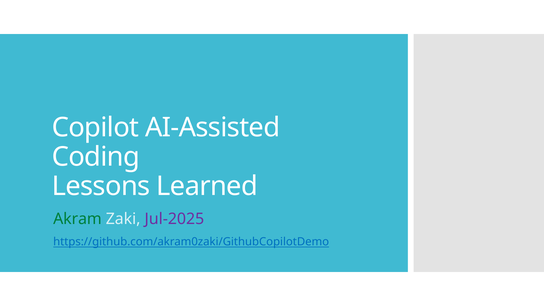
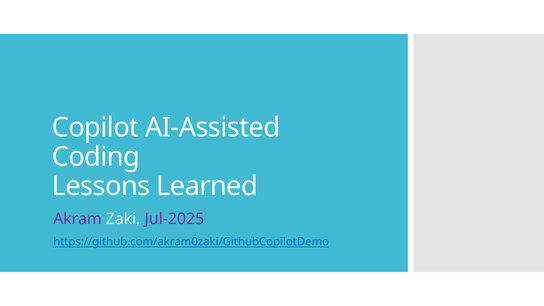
Akram colour: green -> purple
